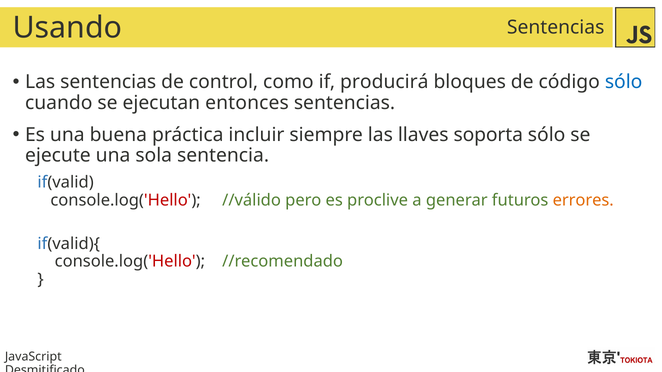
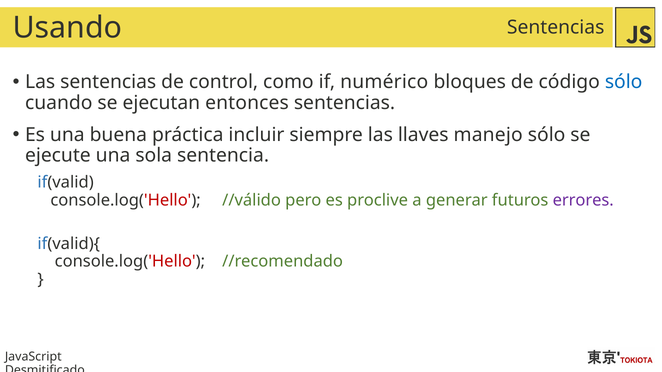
producirá: producirá -> numérico
soporta: soporta -> manejo
errores colour: orange -> purple
